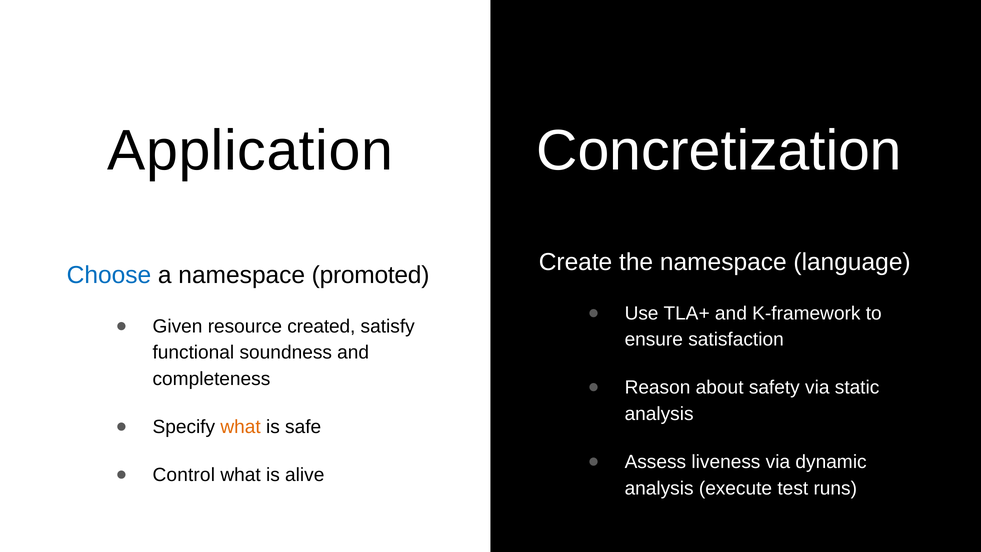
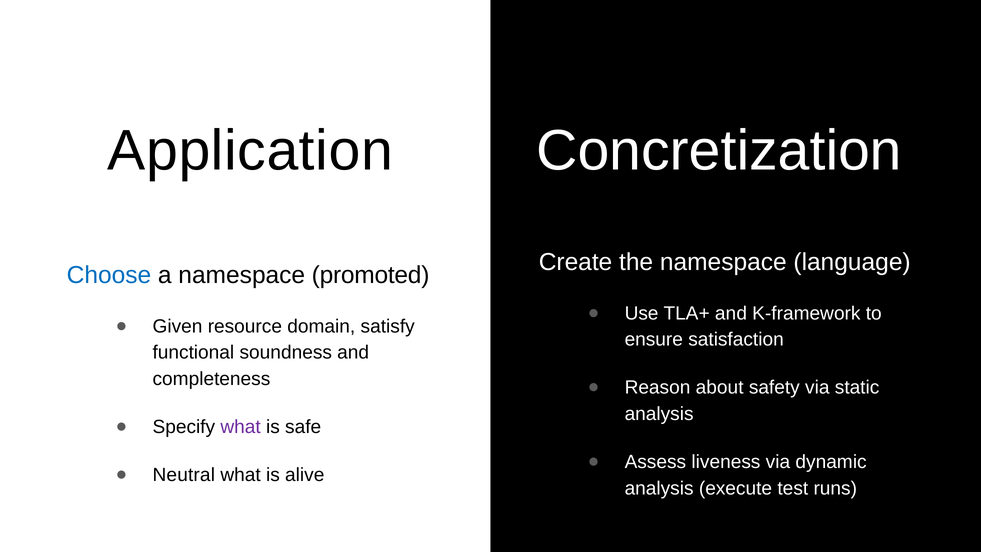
created: created -> domain
what at (241, 427) colour: orange -> purple
Control: Control -> Neutral
